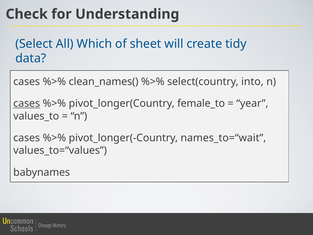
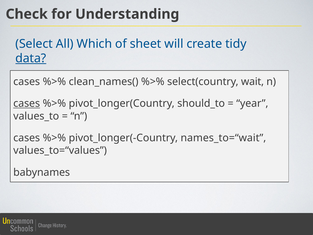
data underline: none -> present
into: into -> wait
female_to: female_to -> should_to
